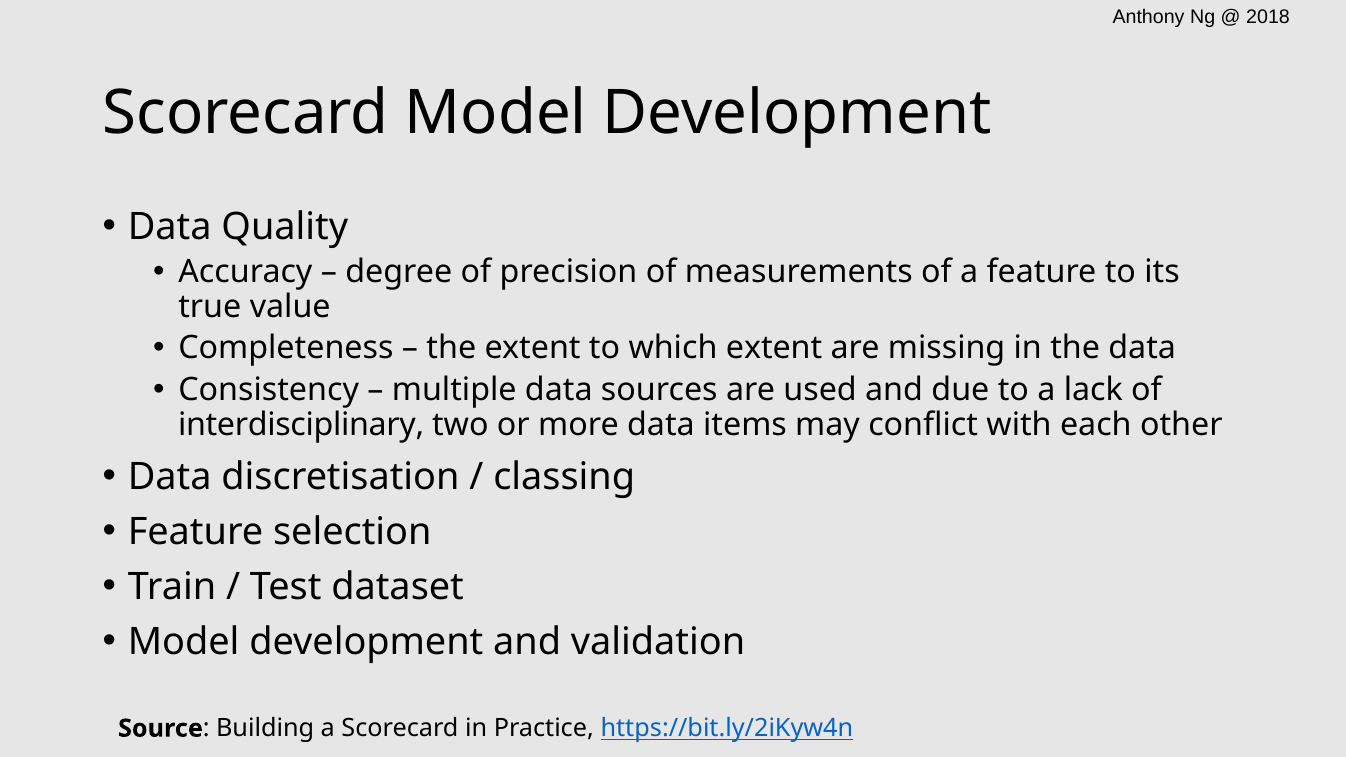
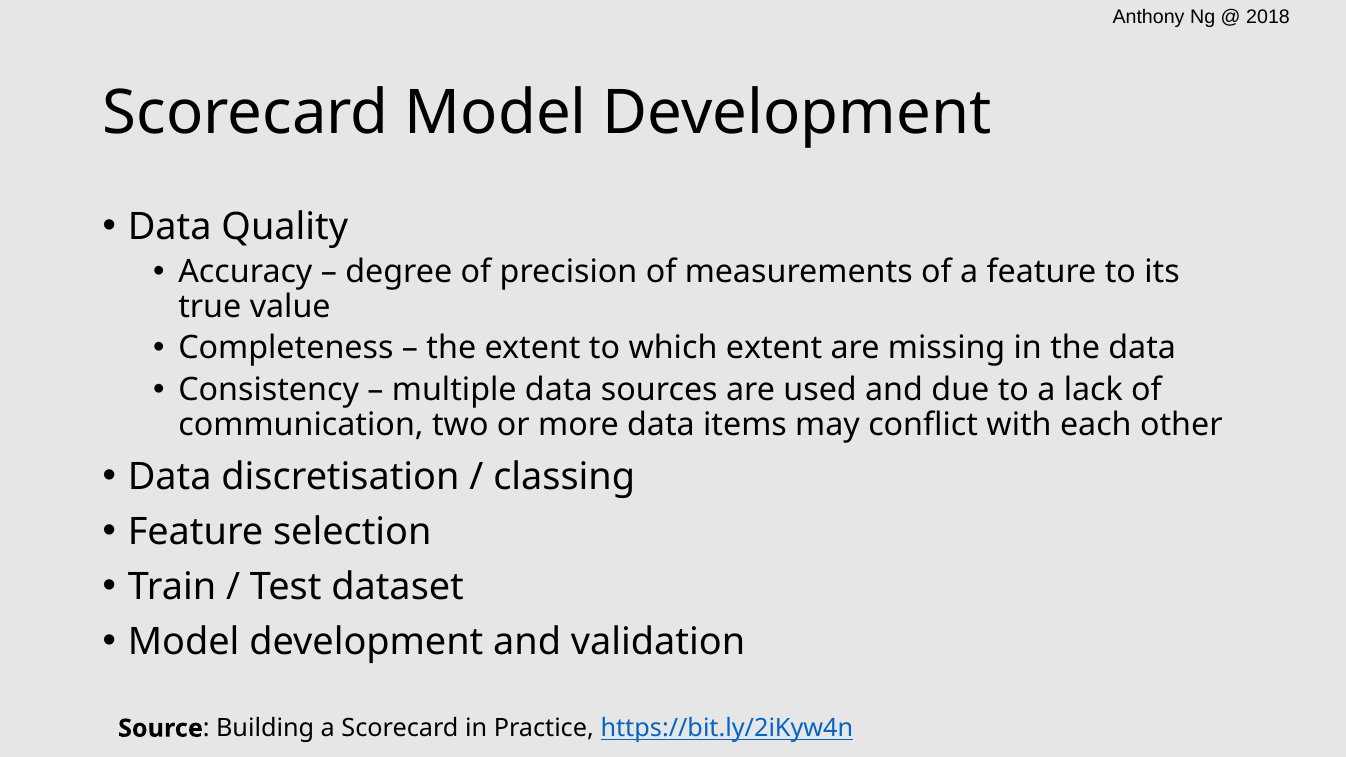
interdisciplinary: interdisciplinary -> communication
